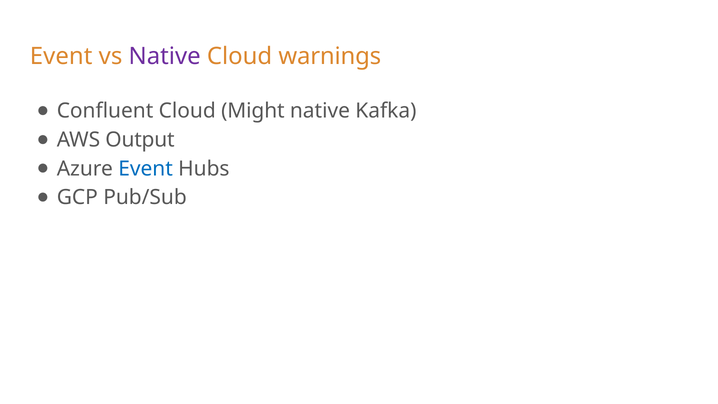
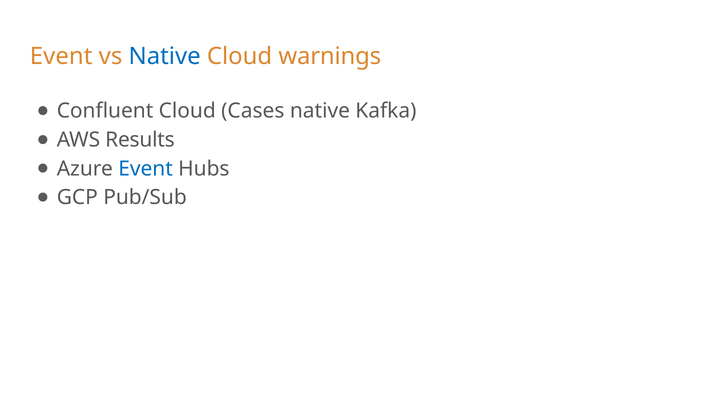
Native at (165, 56) colour: purple -> blue
Might: Might -> Cases
Output: Output -> Results
